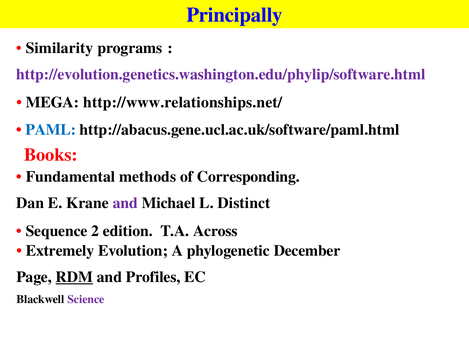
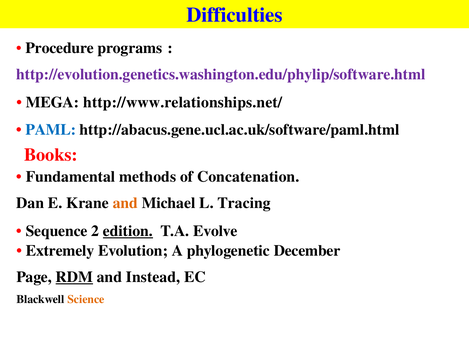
Principally: Principally -> Difficulties
Similarity: Similarity -> Procedure
Corresponding: Corresponding -> Concatenation
and at (125, 204) colour: purple -> orange
Distinct: Distinct -> Tracing
edition underline: none -> present
Across: Across -> Evolve
Profiles: Profiles -> Instead
Science colour: purple -> orange
